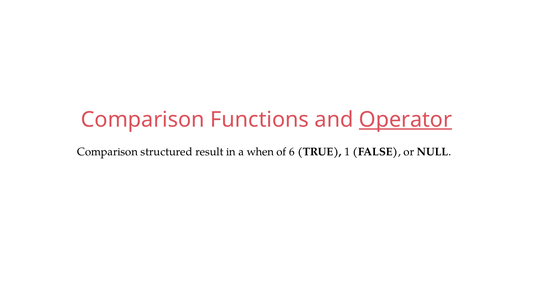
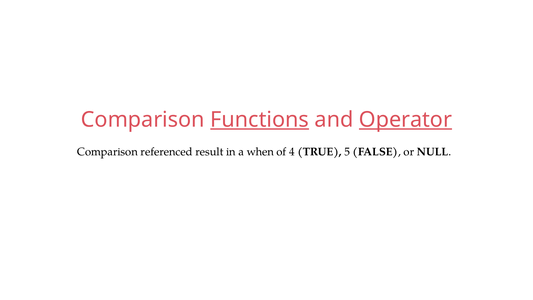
Functions underline: none -> present
structured: structured -> referenced
6: 6 -> 4
1: 1 -> 5
